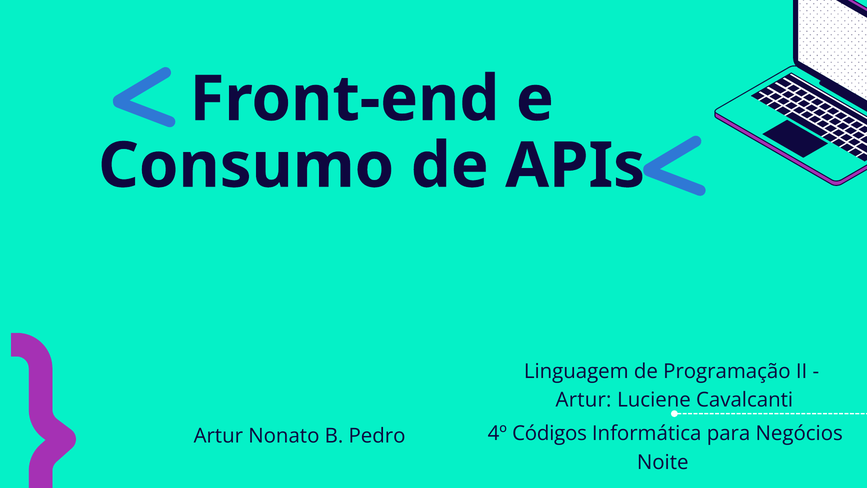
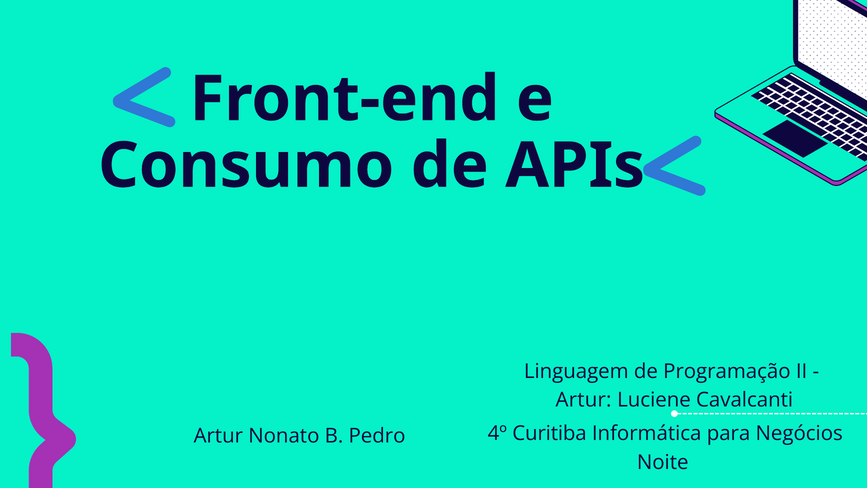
Códigos: Códigos -> Curitiba
